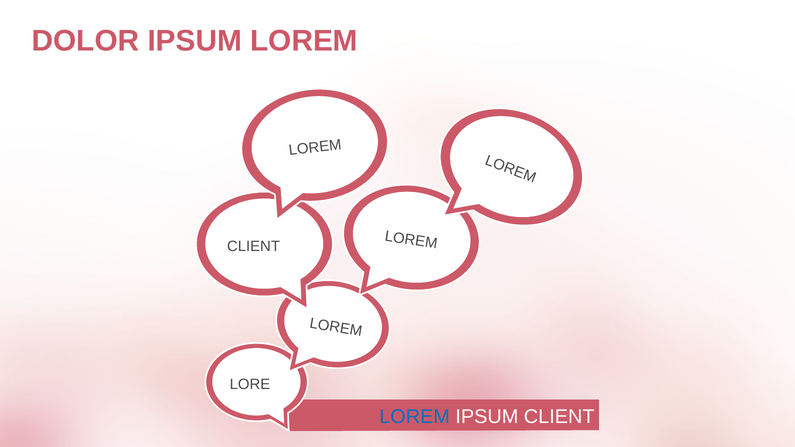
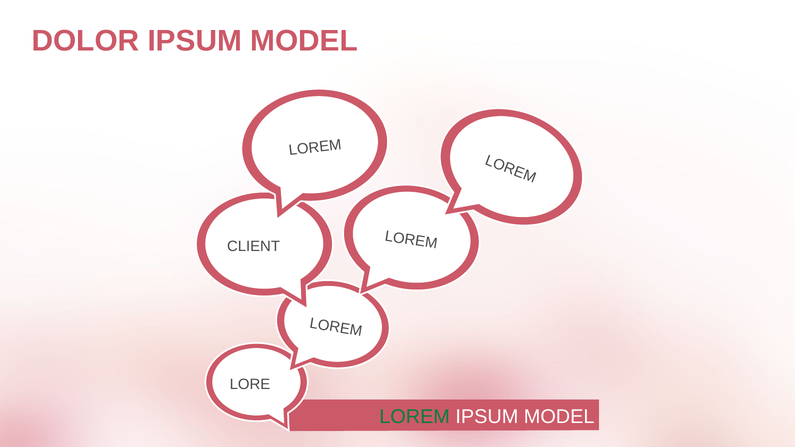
LOREM at (304, 41): LOREM -> MODEL
LOREM at (415, 417) colour: blue -> green
CLIENT at (559, 417): CLIENT -> MODEL
